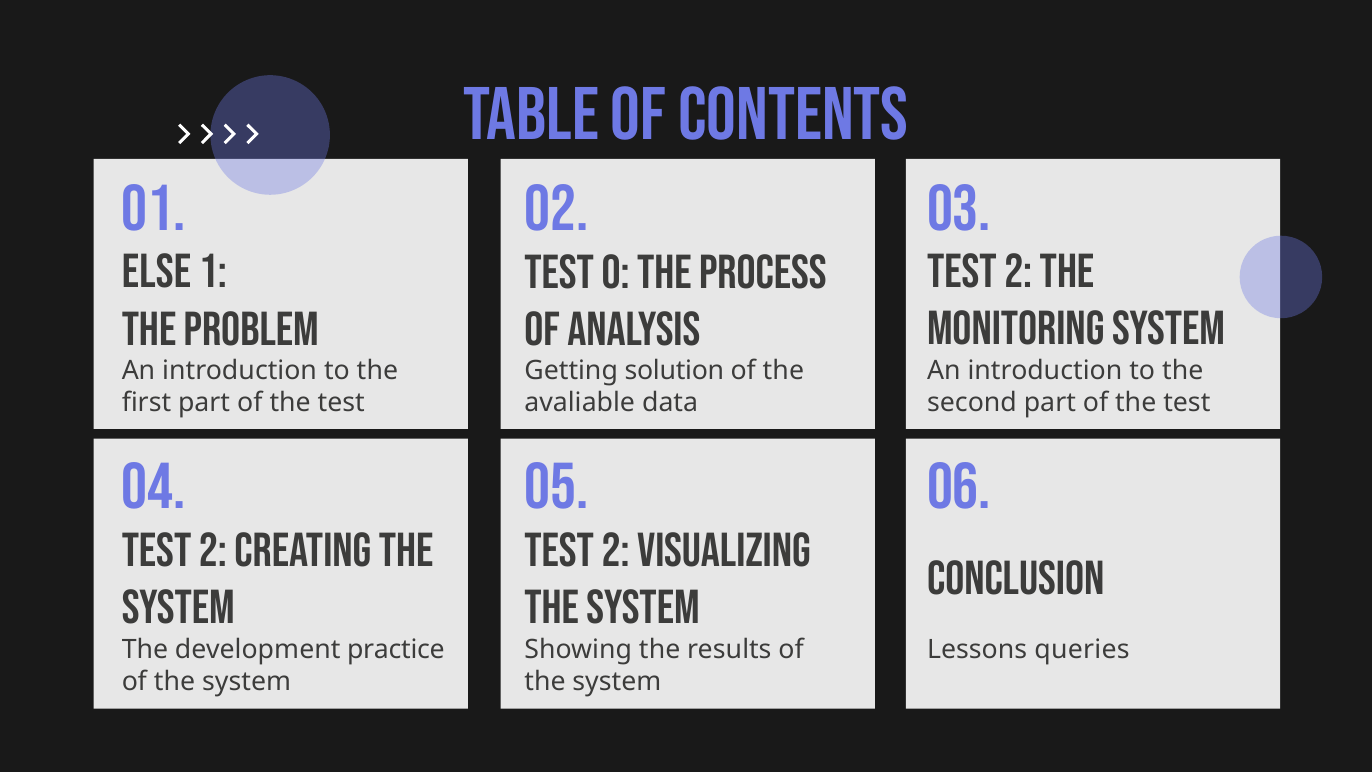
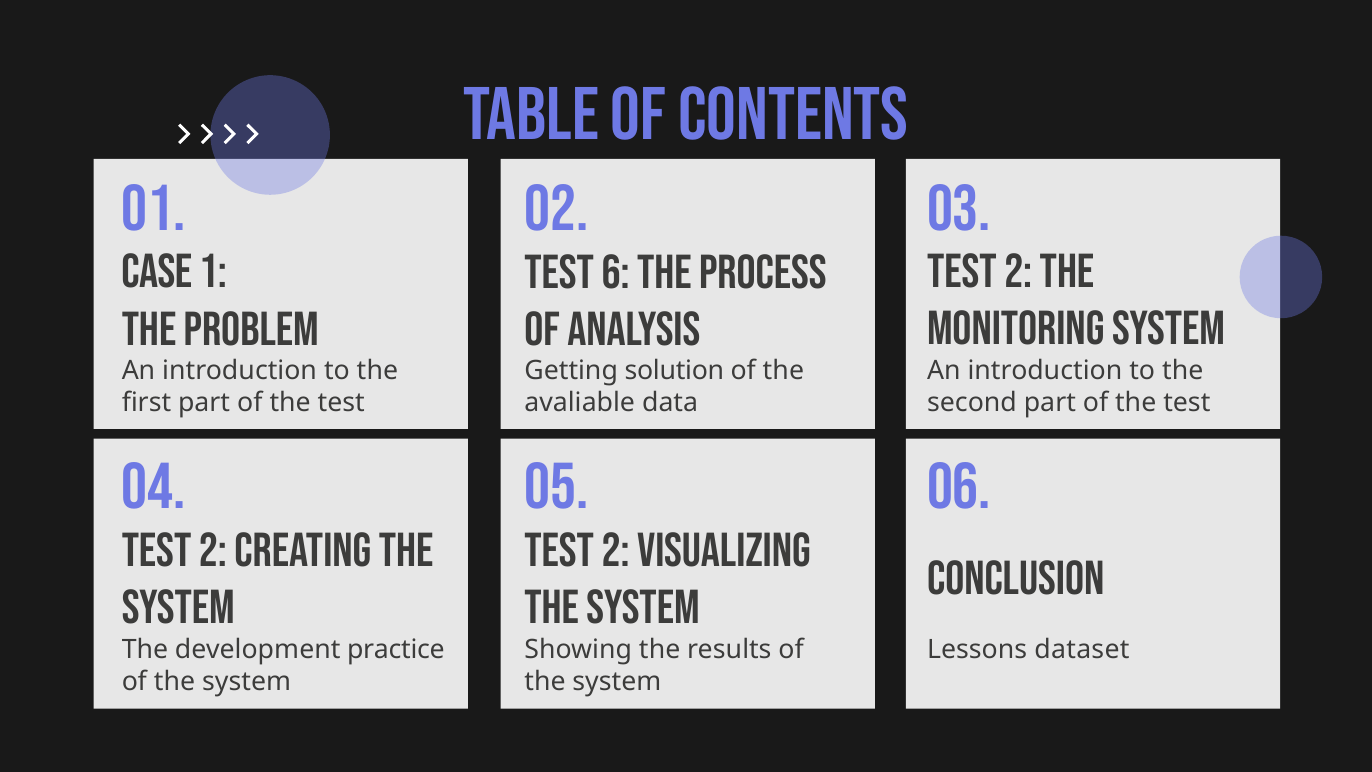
ELSE: ELSE -> CASE
0: 0 -> 6
queries: queries -> dataset
